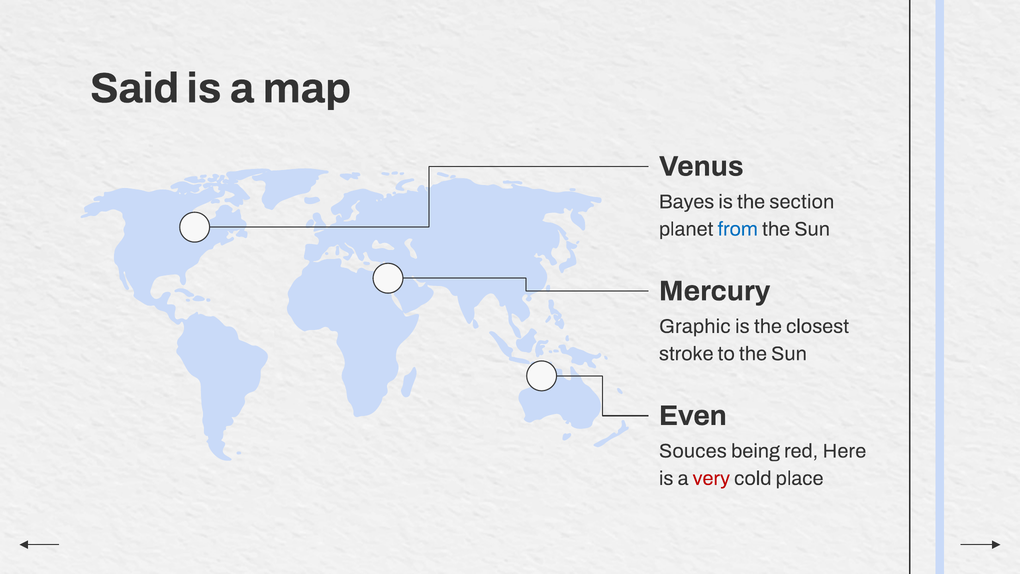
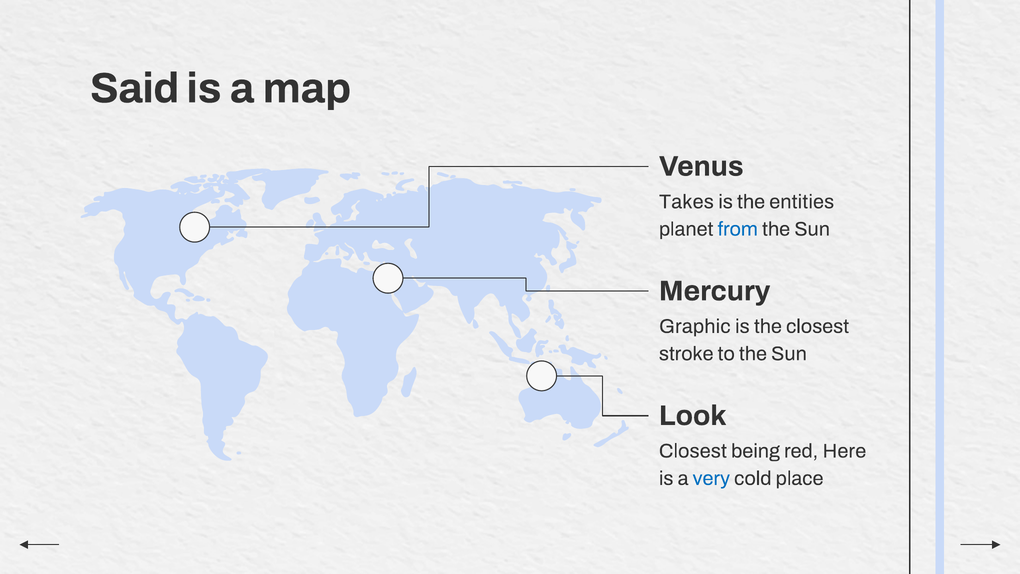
Bayes: Bayes -> Takes
section: section -> entities
Even: Even -> Look
Souces at (693, 451): Souces -> Closest
very colour: red -> blue
